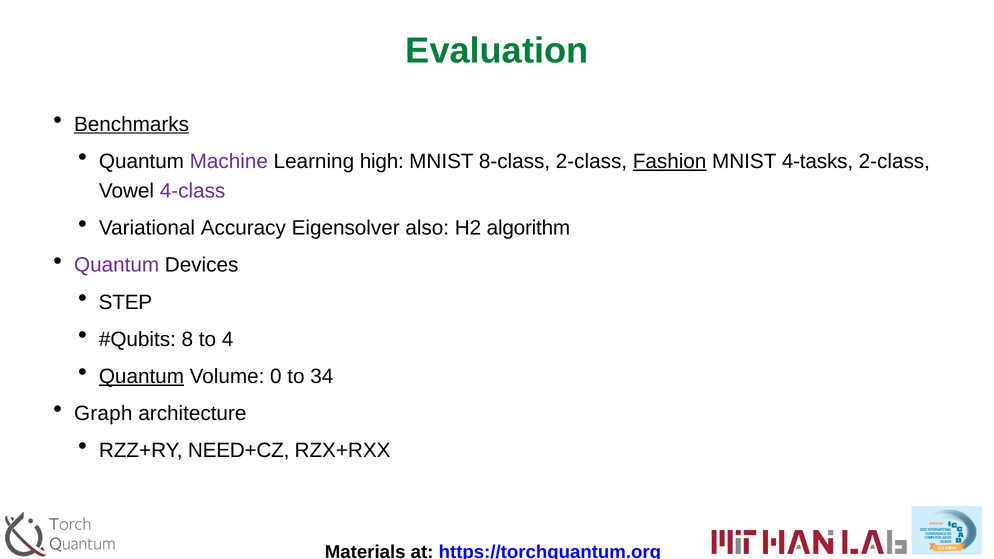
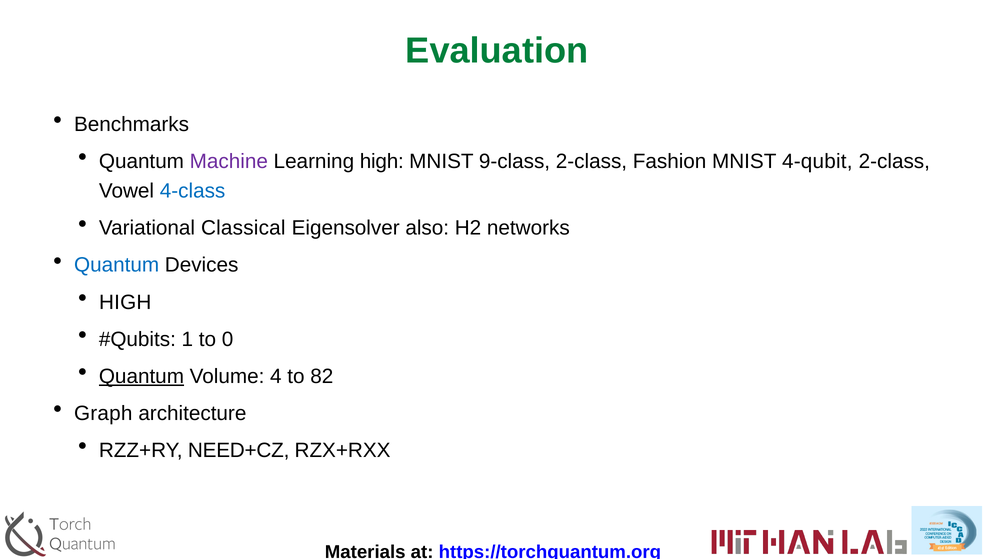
Benchmarks underline: present -> none
8-class: 8-class -> 9-class
Fashion underline: present -> none
4-tasks: 4-tasks -> 4-qubit
4-class colour: purple -> blue
Accuracy: Accuracy -> Classical
algorithm: algorithm -> networks
Quantum at (117, 265) colour: purple -> blue
STEP at (125, 302): STEP -> HIGH
8: 8 -> 1
4: 4 -> 0
0: 0 -> 4
34: 34 -> 82
